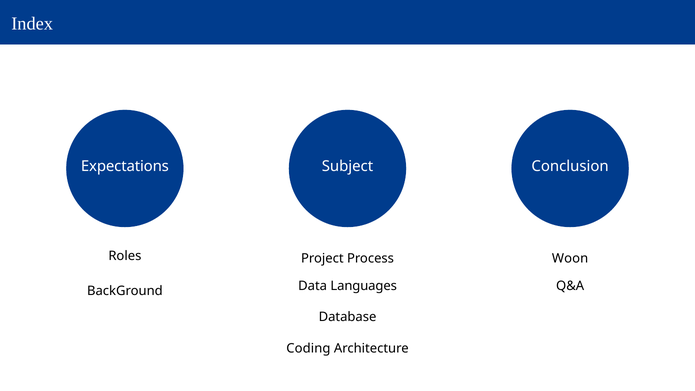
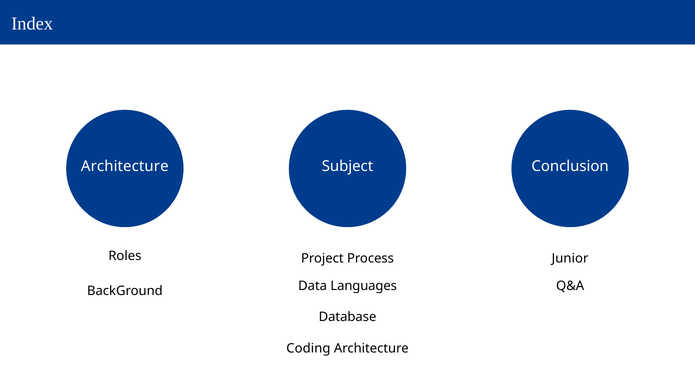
Expectations at (125, 166): Expectations -> Architecture
Woon: Woon -> Junior
